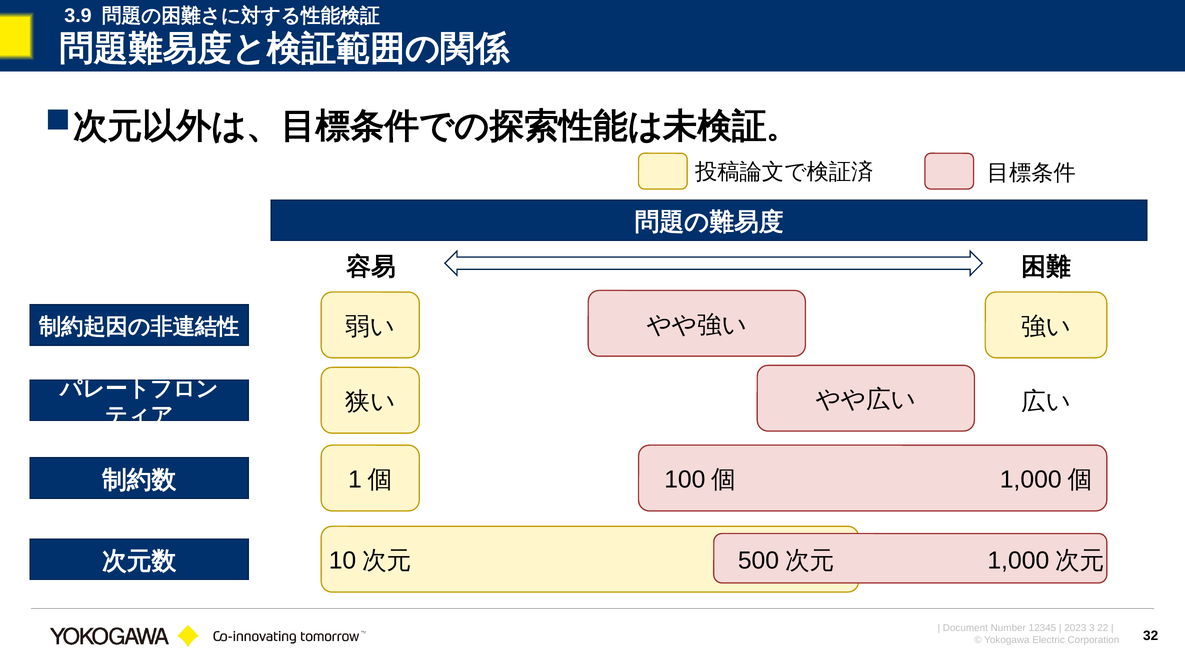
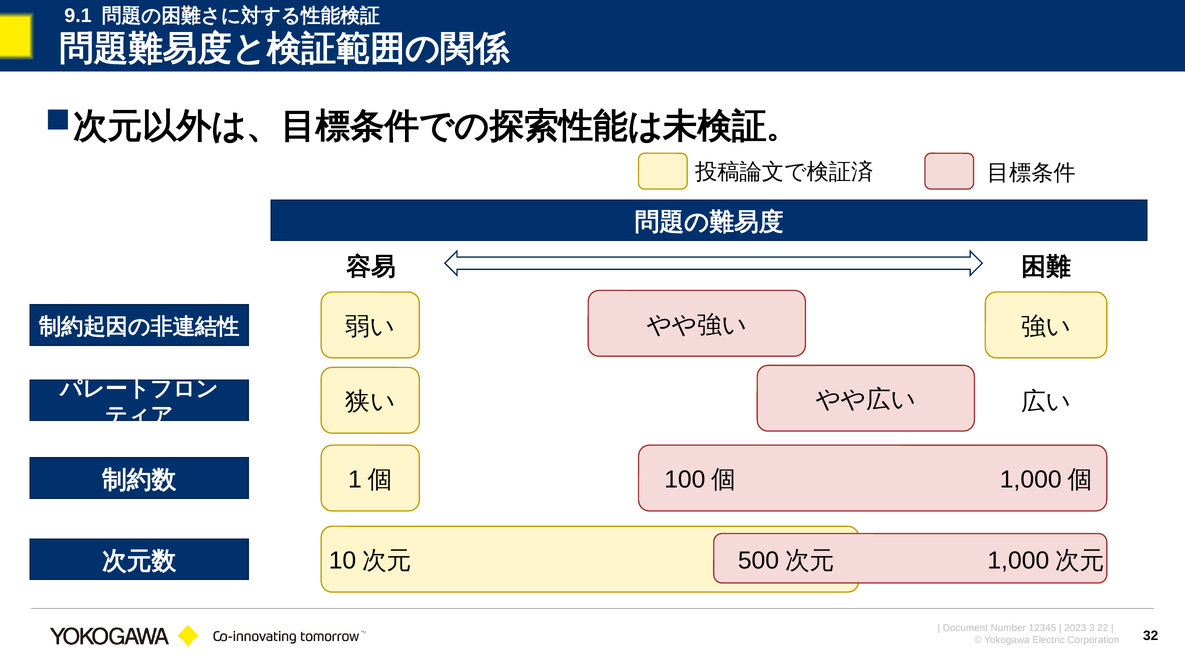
3.9: 3.9 -> 9.1
